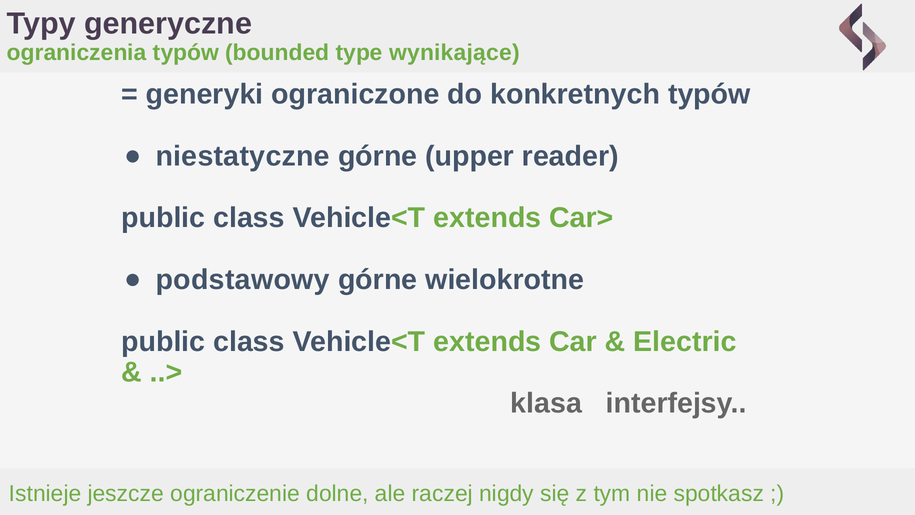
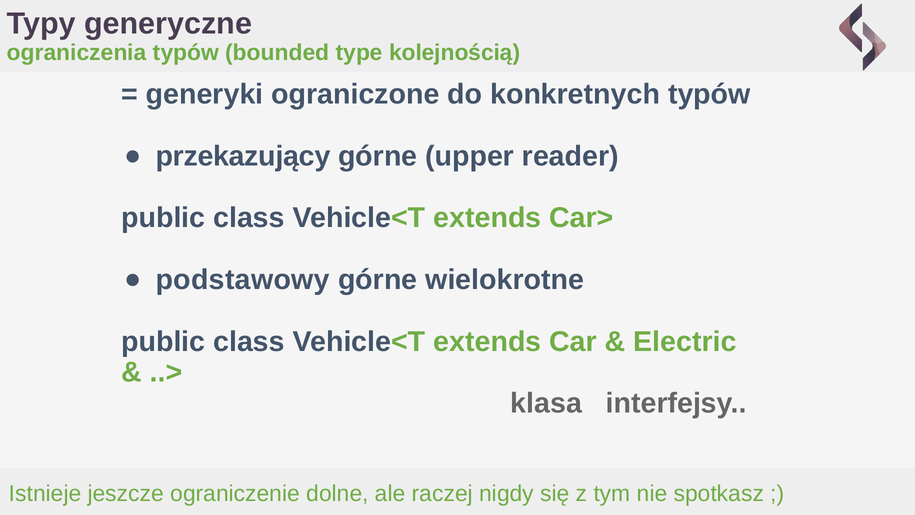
wynikające: wynikające -> kolejnością
niestatyczne: niestatyczne -> przekazujący
